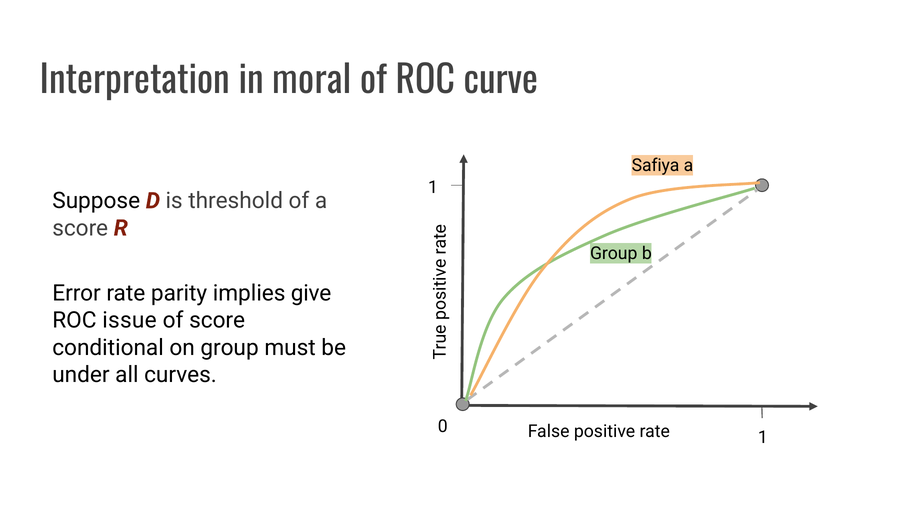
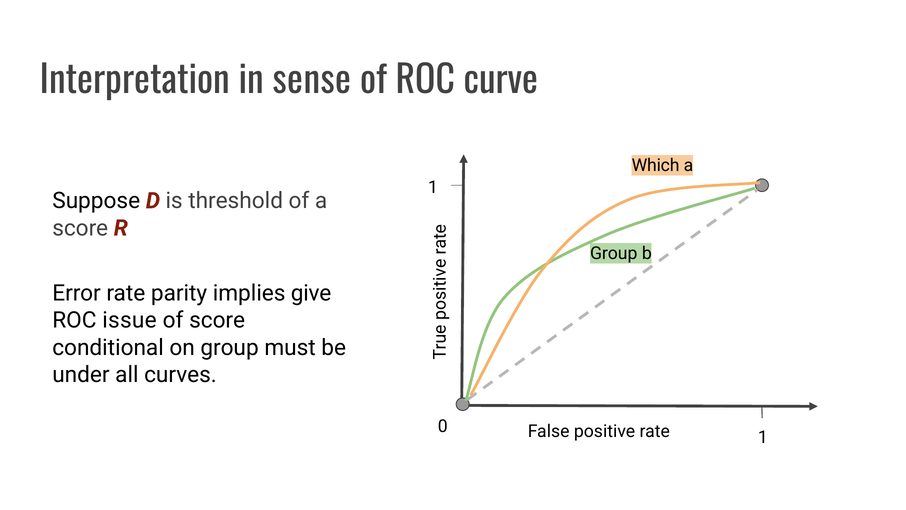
moral: moral -> sense
Safiya: Safiya -> Which
